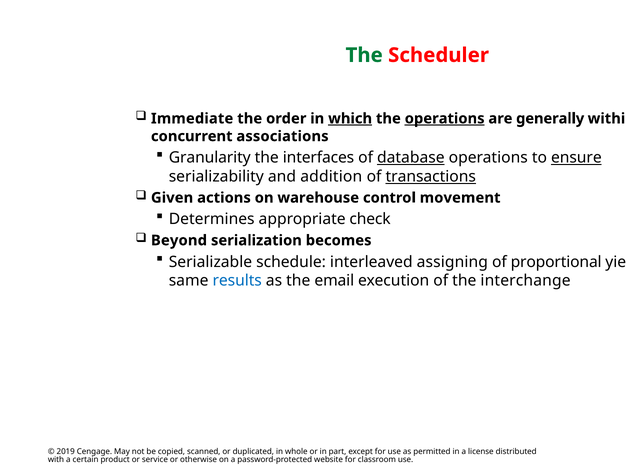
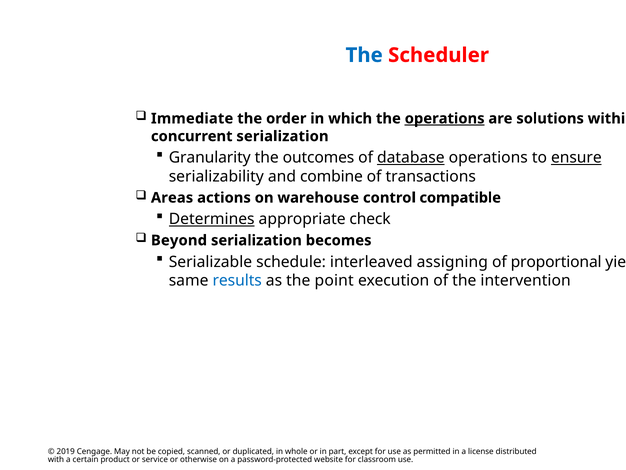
The at (364, 55) colour: green -> blue
which underline: present -> none
generally: generally -> solutions
concurrent associations: associations -> serialization
interfaces: interfaces -> outcomes
addition: addition -> combine
transactions underline: present -> none
Given: Given -> Areas
movement: movement -> compatible
Determines underline: none -> present
email: email -> point
interchange: interchange -> intervention
